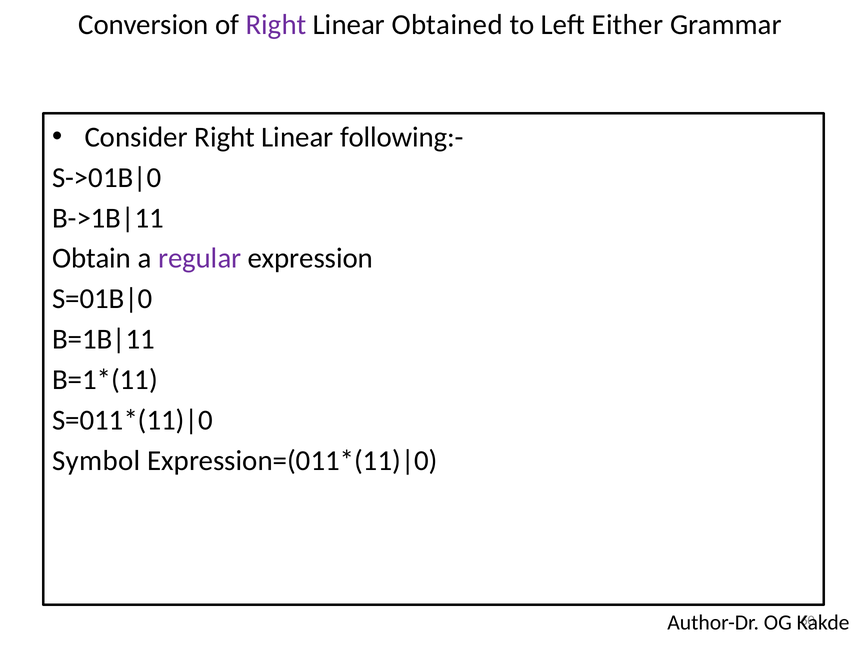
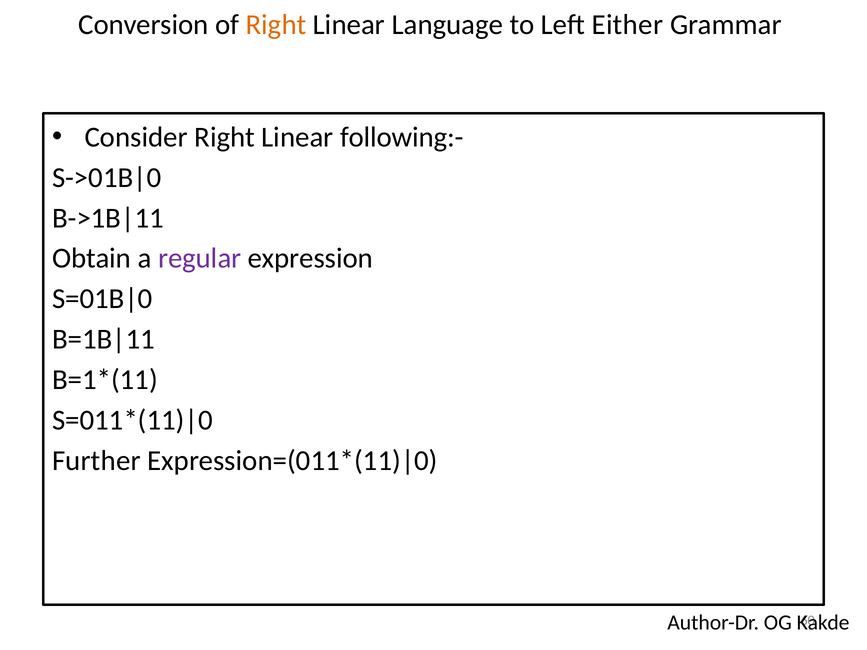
Right at (276, 25) colour: purple -> orange
Obtained: Obtained -> Language
Symbol: Symbol -> Further
